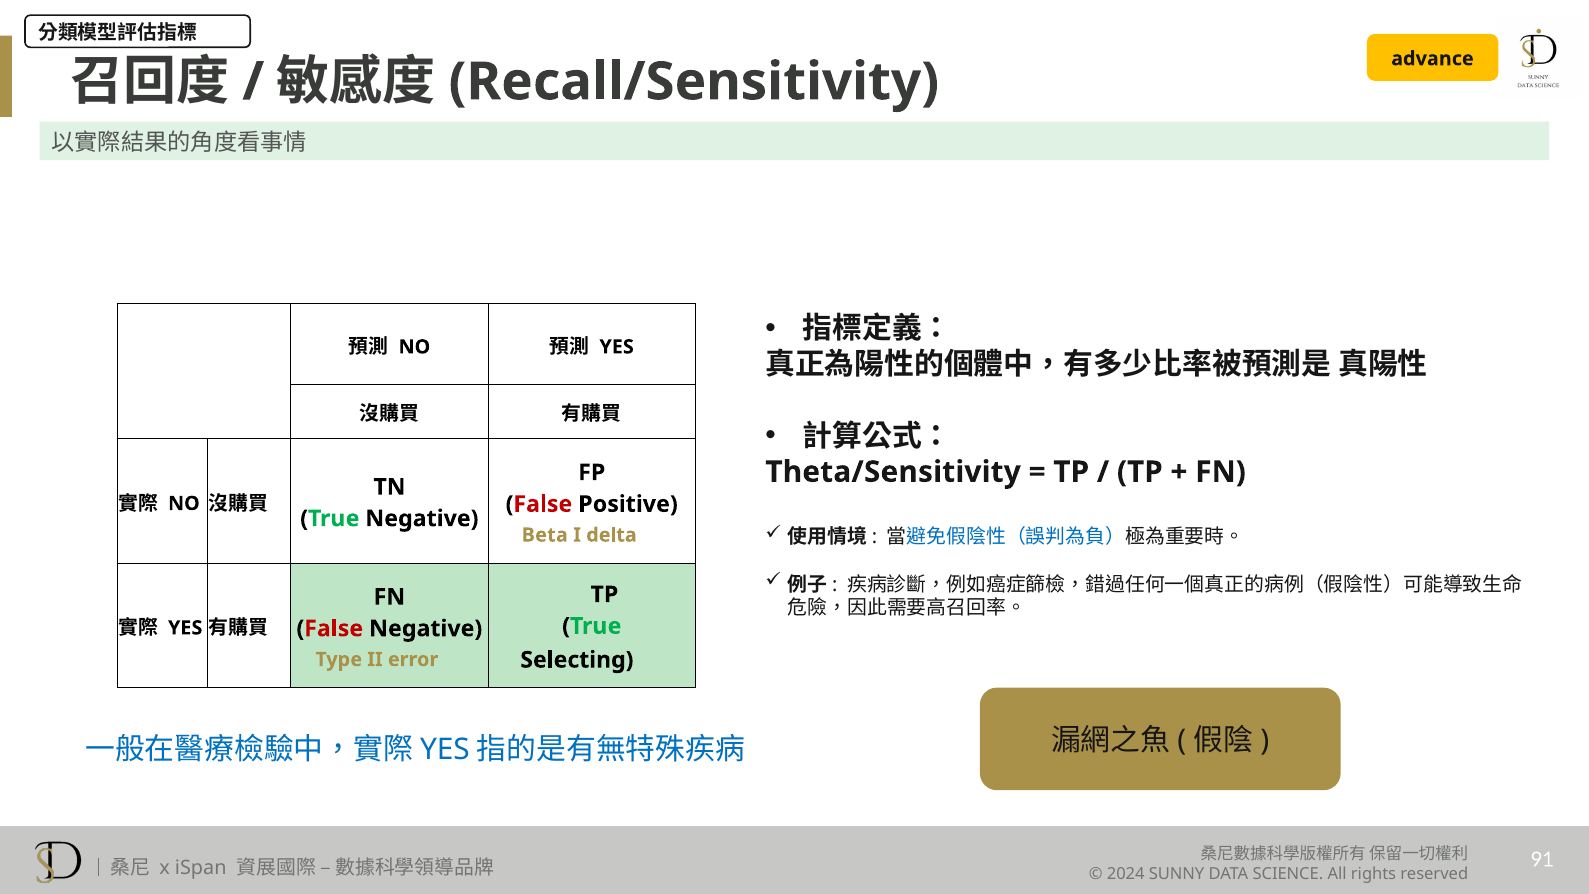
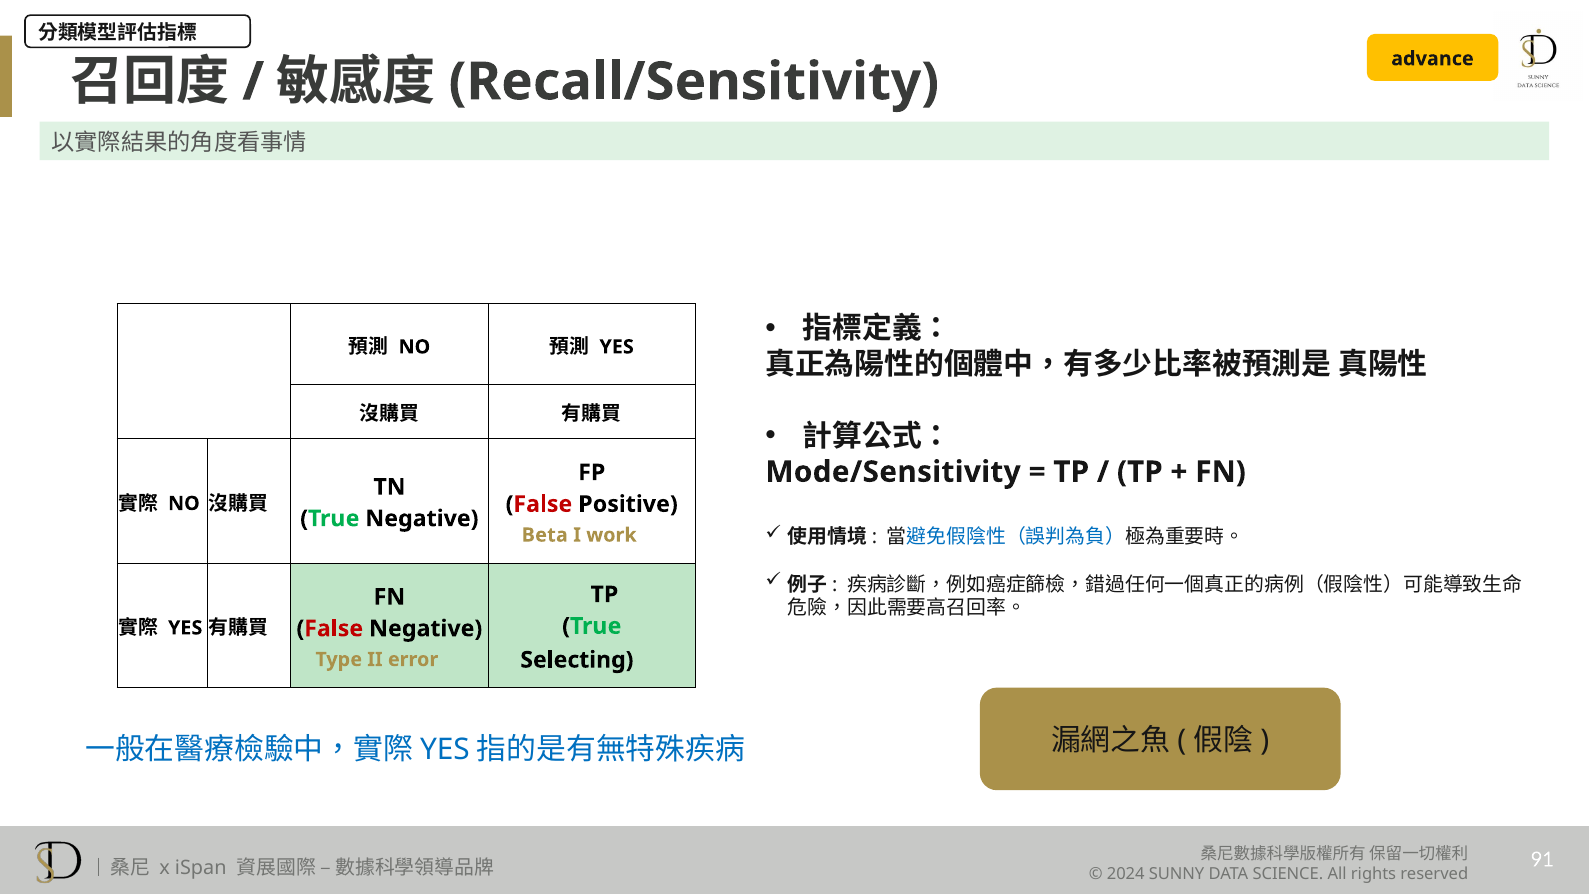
Theta/Sensitivity: Theta/Sensitivity -> Mode/Sensitivity
delta: delta -> work
